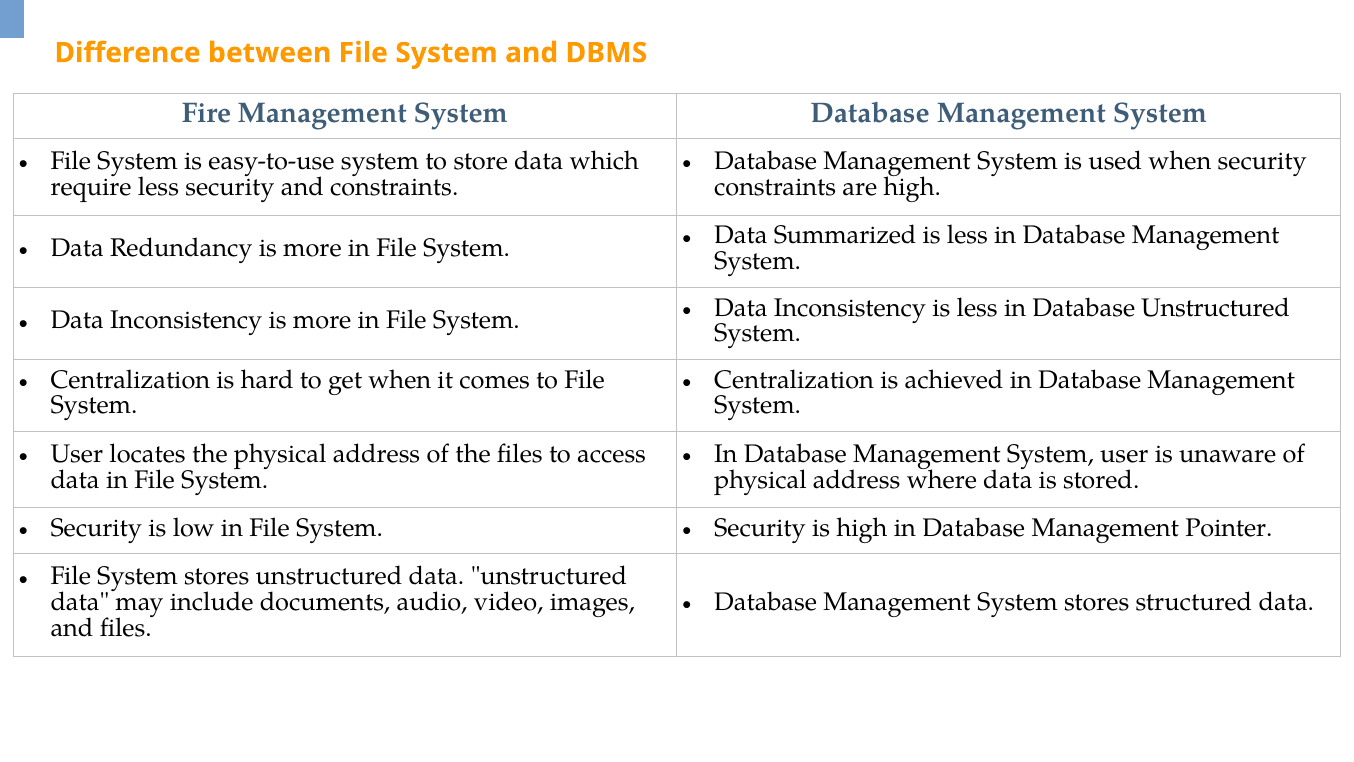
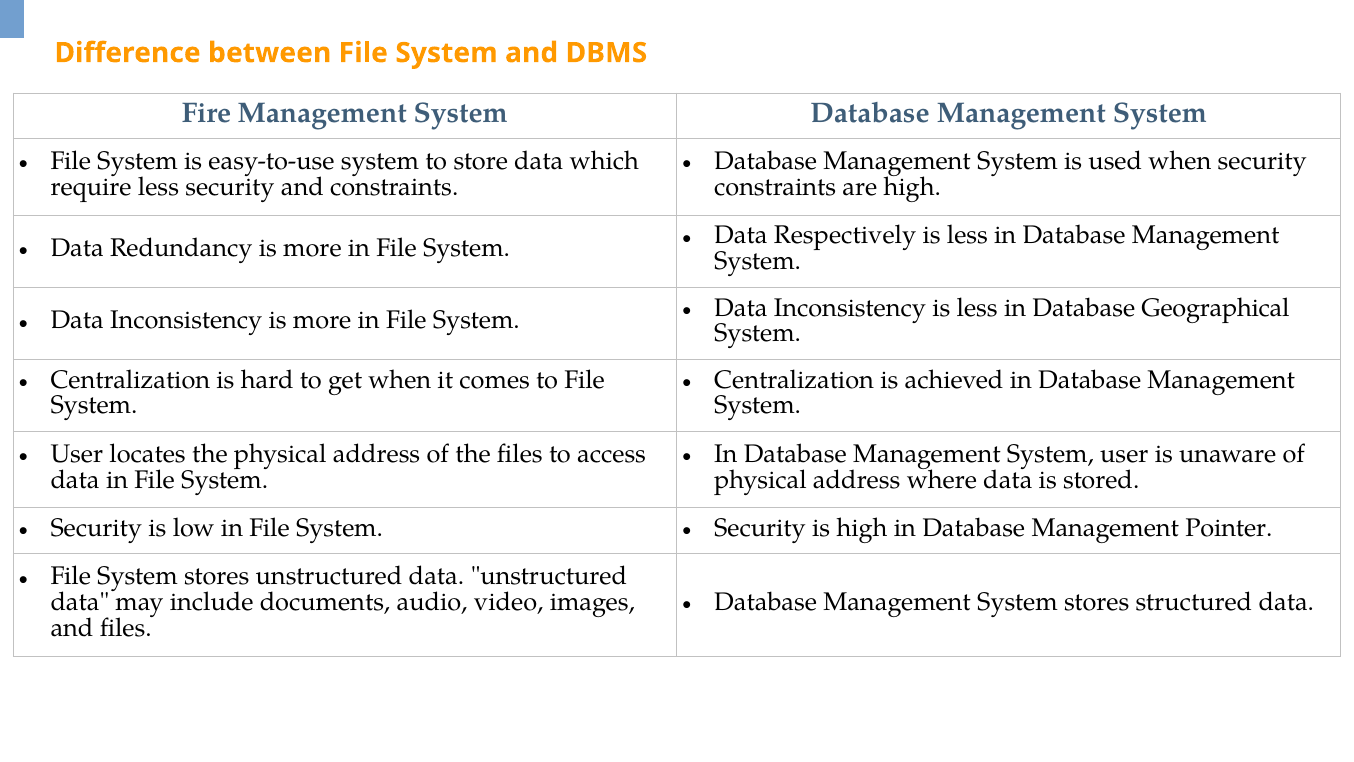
Summarized: Summarized -> Respectively
Database Unstructured: Unstructured -> Geographical
